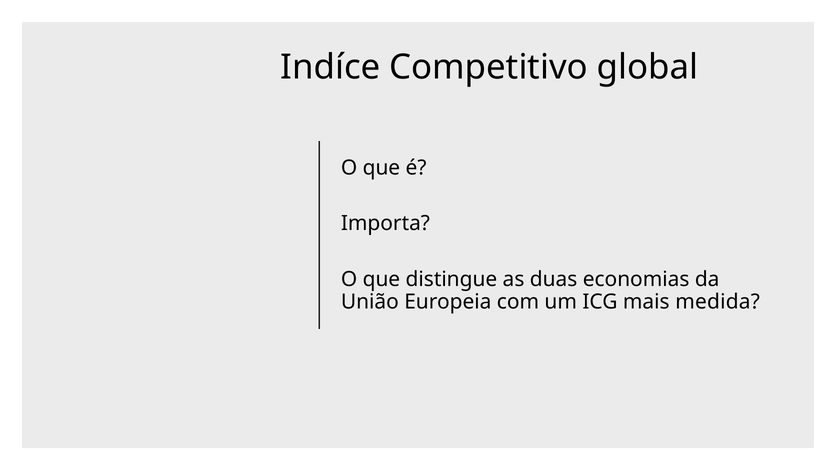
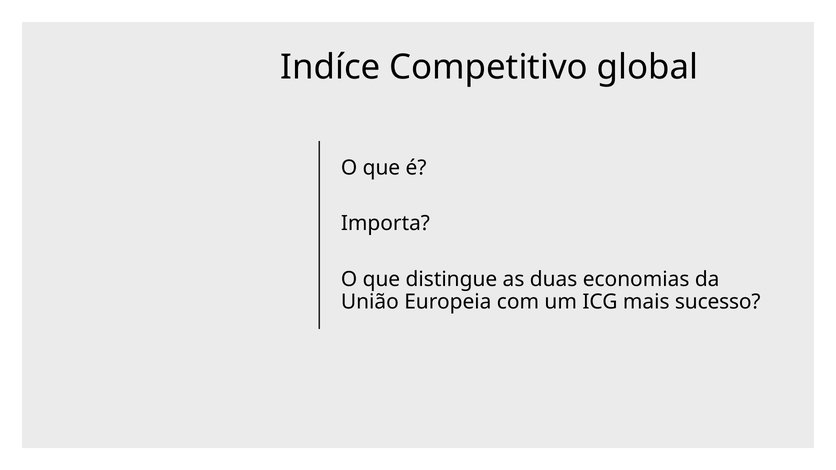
medida: medida -> sucesso
